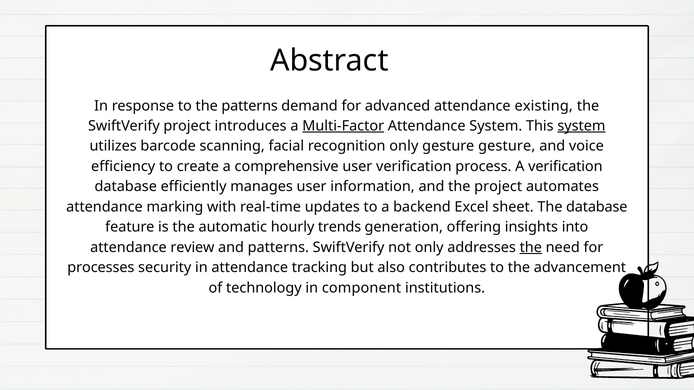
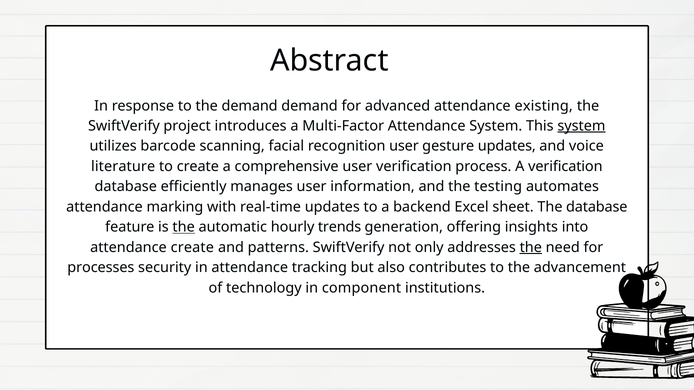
the patterns: patterns -> demand
Multi-Factor underline: present -> none
recognition only: only -> user
gesture gesture: gesture -> updates
efficiency: efficiency -> literature
the project: project -> testing
the at (184, 227) underline: none -> present
attendance review: review -> create
